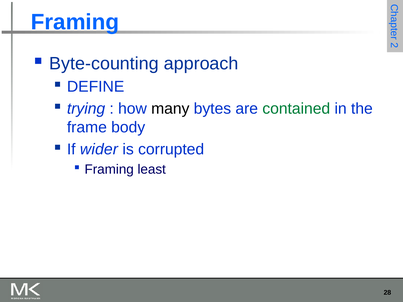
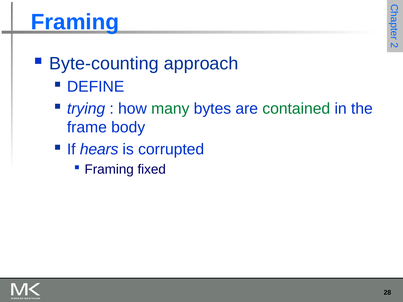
many colour: black -> green
wider: wider -> hears
least: least -> fixed
